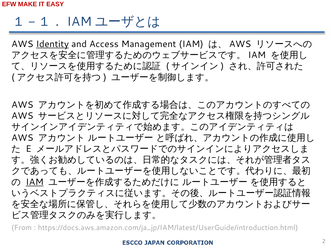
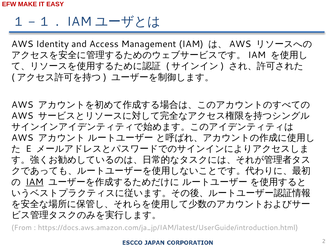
Identity underline: present -> none
